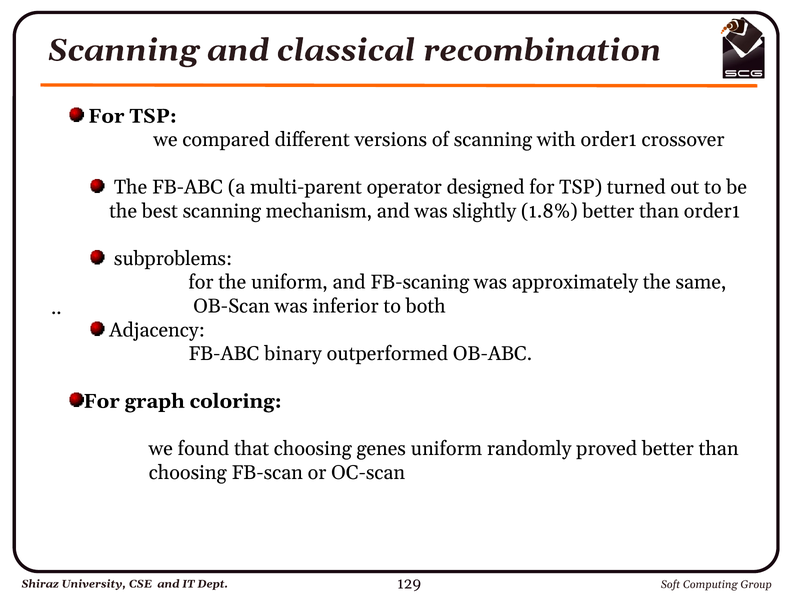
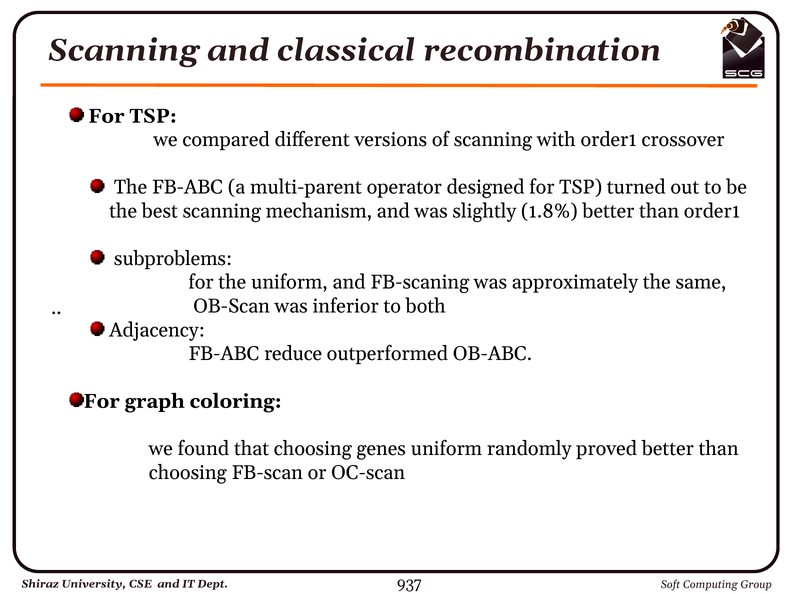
binary: binary -> reduce
129: 129 -> 937
